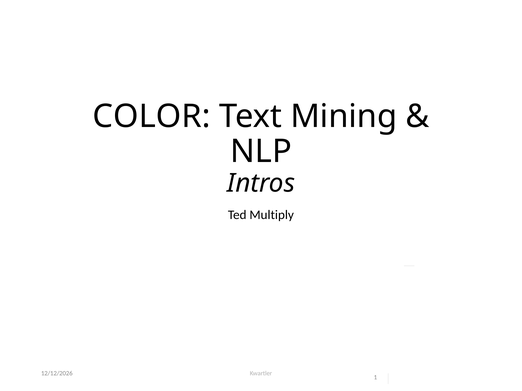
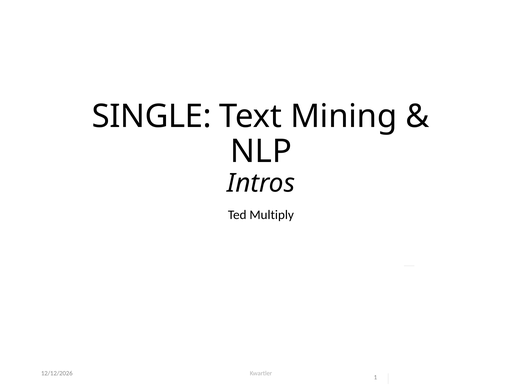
COLOR: COLOR -> SINGLE
